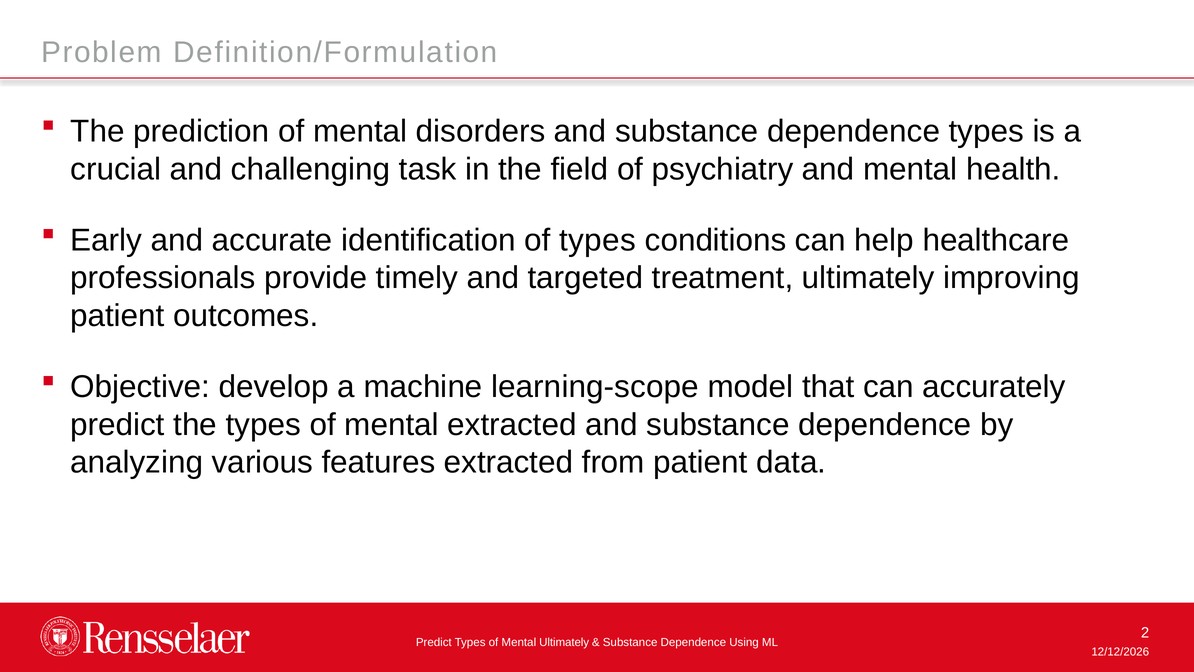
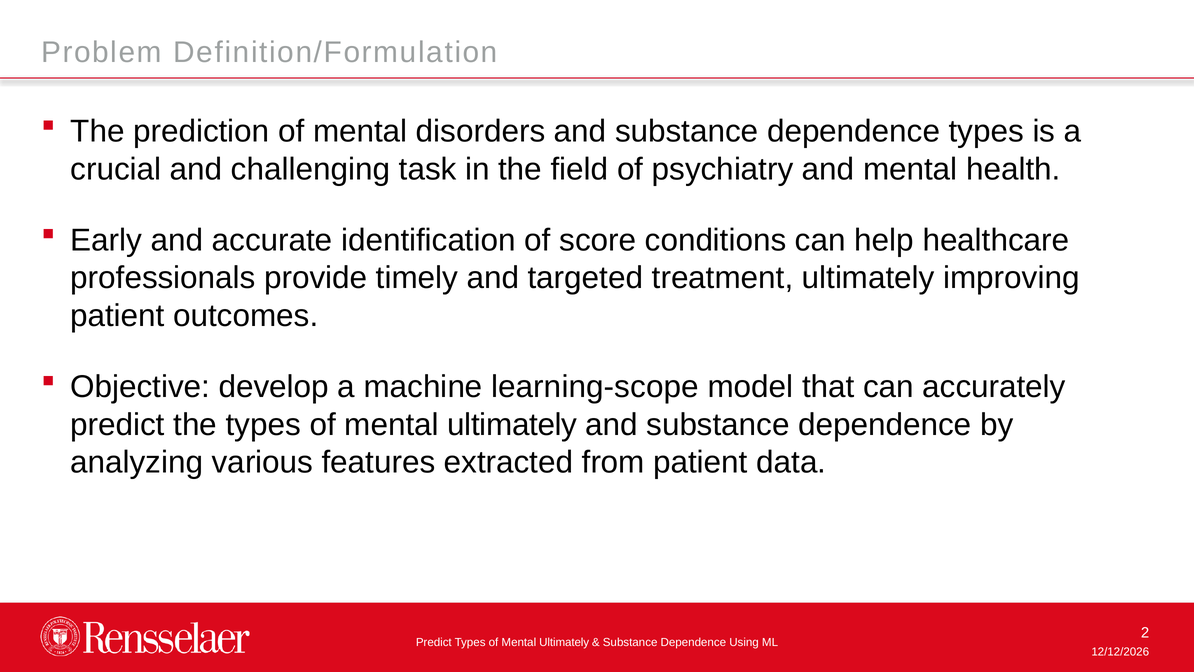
of types: types -> score
extracted at (512, 424): extracted -> ultimately
